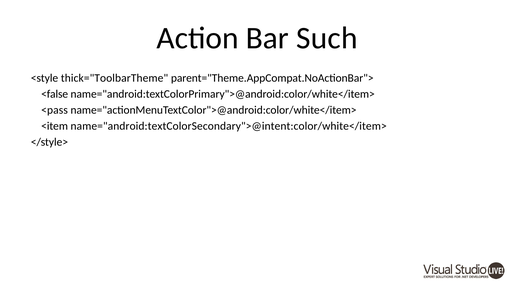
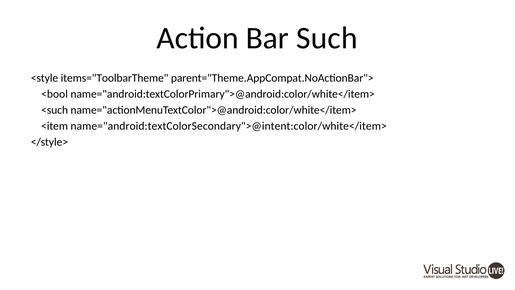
thick="ToolbarTheme: thick="ToolbarTheme -> items="ToolbarTheme
<false: <false -> <bool
<pass: <pass -> <such
